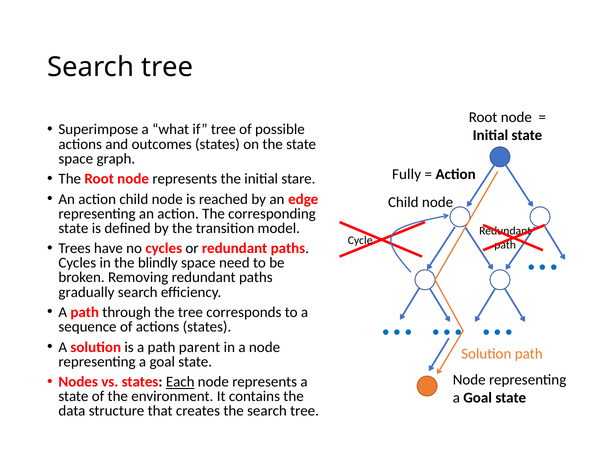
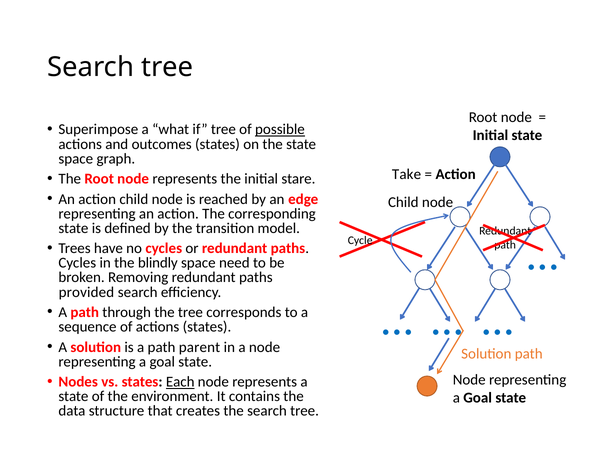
possible underline: none -> present
Fully: Fully -> Take
gradually: gradually -> provided
